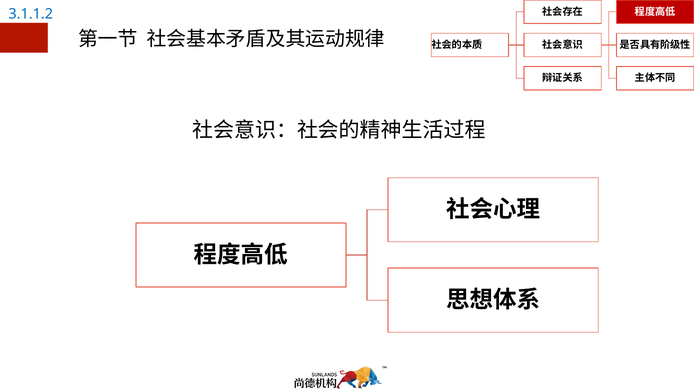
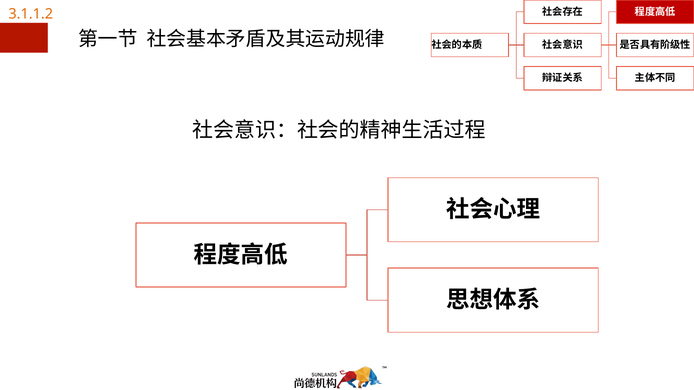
3.1.1.2 colour: blue -> orange
